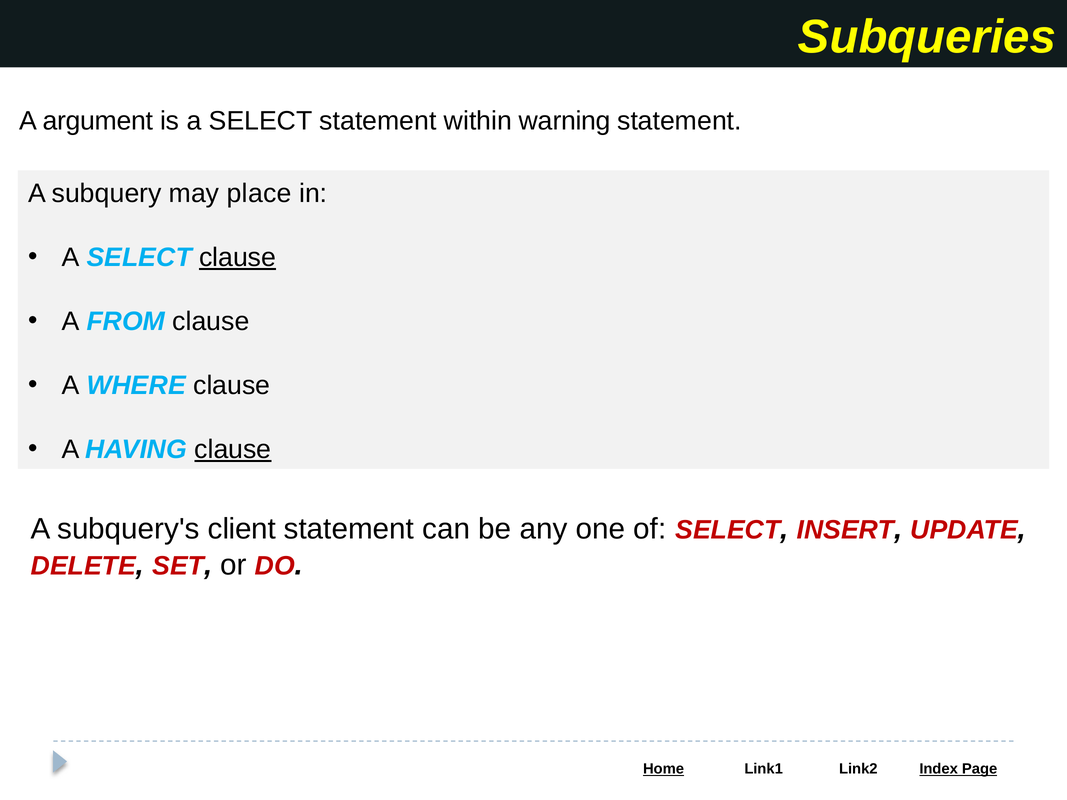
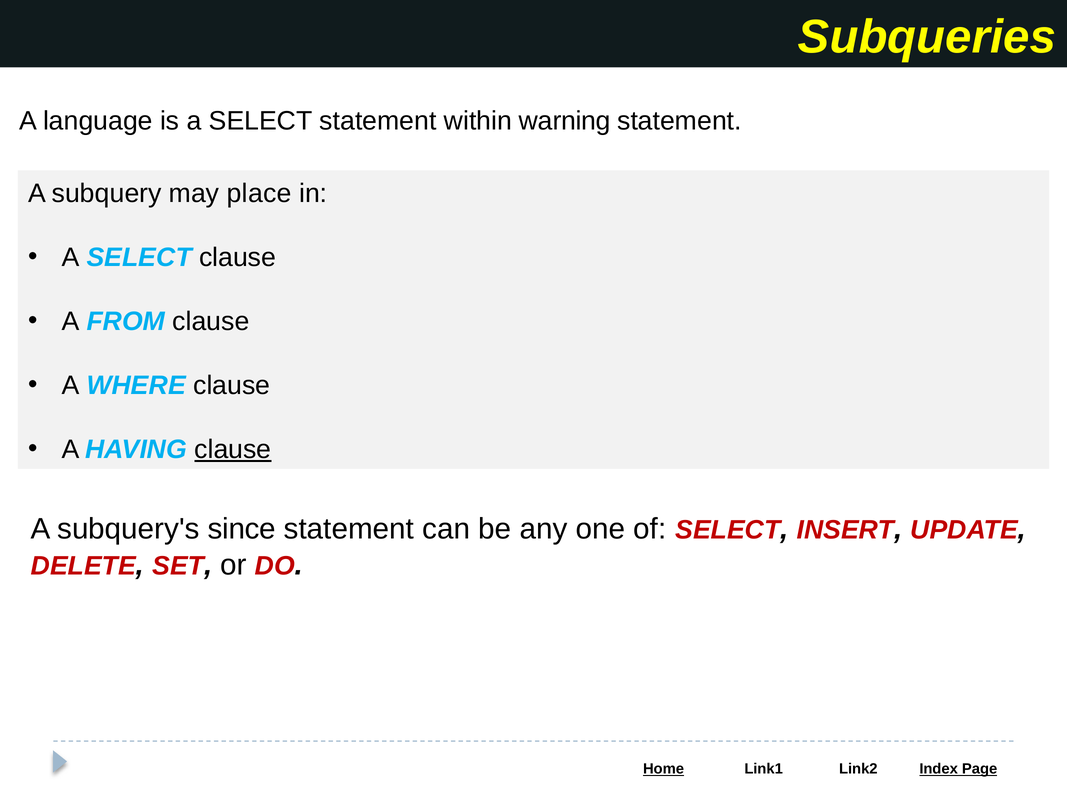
argument: argument -> language
clause at (238, 258) underline: present -> none
client: client -> since
